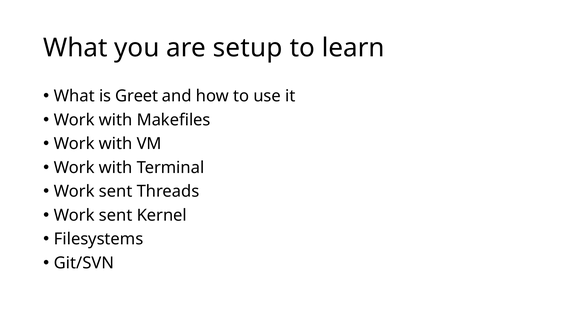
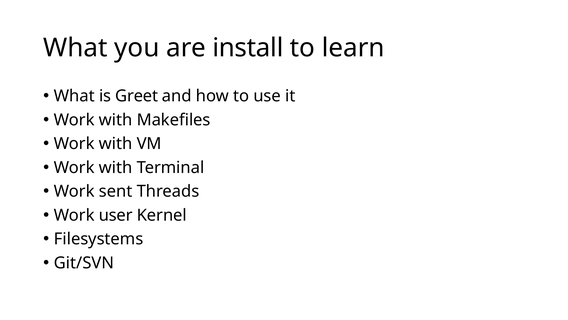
setup: setup -> install
sent at (116, 215): sent -> user
